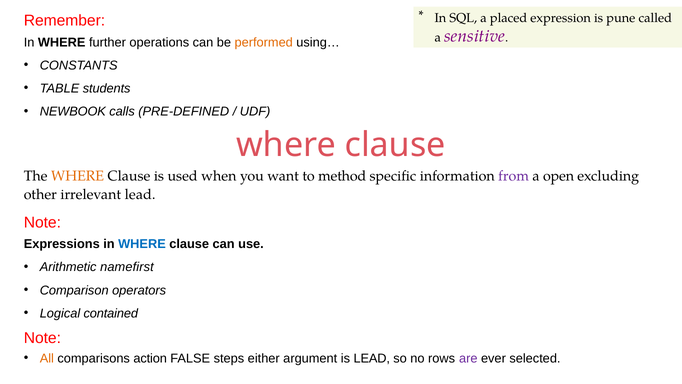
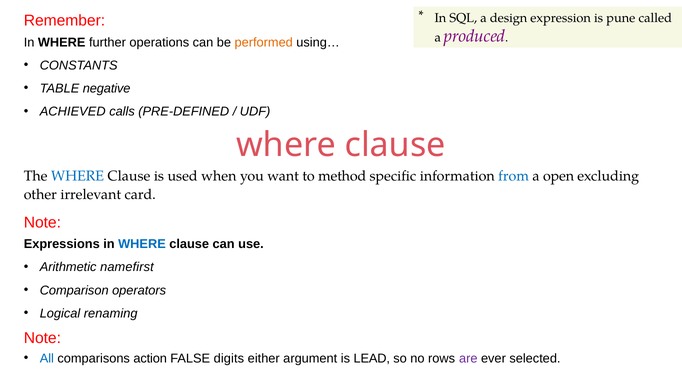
placed: placed -> design
sensitive: sensitive -> produced
students: students -> negative
NEWBOOK: NEWBOOK -> ACHIEVED
WHERE at (78, 176) colour: orange -> blue
from colour: purple -> blue
irrelevant lead: lead -> card
contained: contained -> renaming
All colour: orange -> blue
steps: steps -> digits
